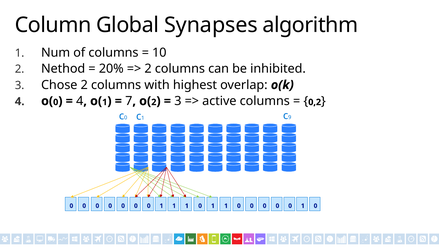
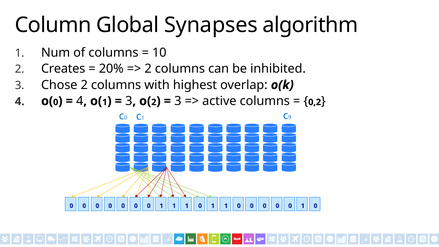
Nethod: Nethod -> Creates
7 at (129, 101): 7 -> 3
